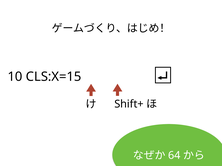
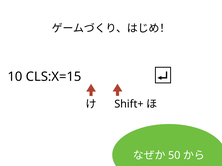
64: 64 -> 50
